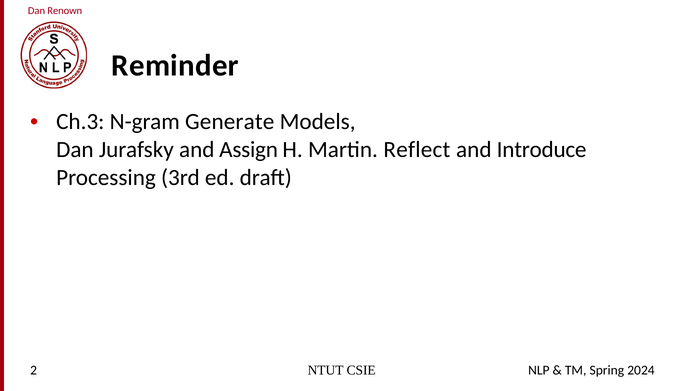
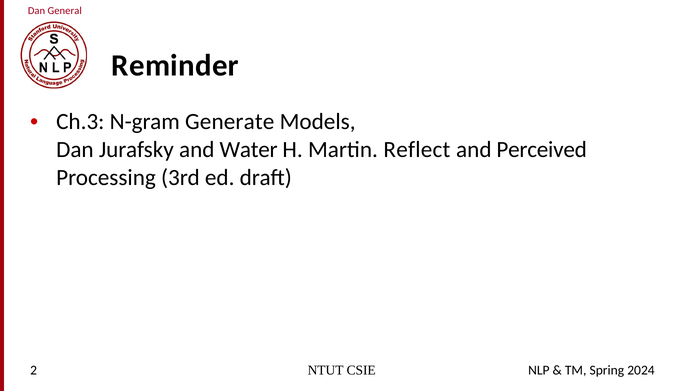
Renown: Renown -> General
Assign: Assign -> Water
Introduce: Introduce -> Perceived
